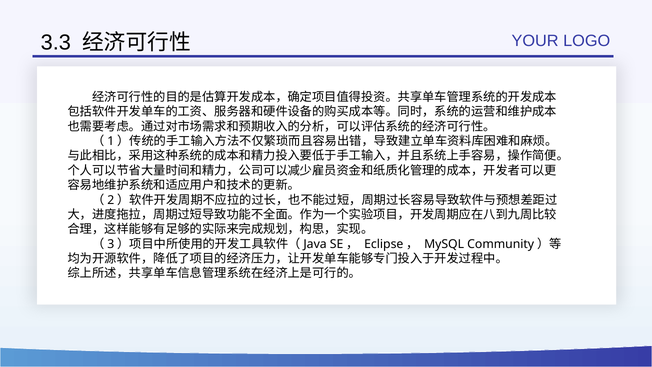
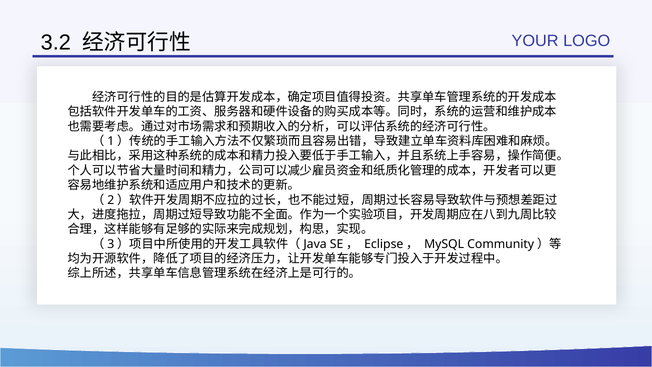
3.3: 3.3 -> 3.2
